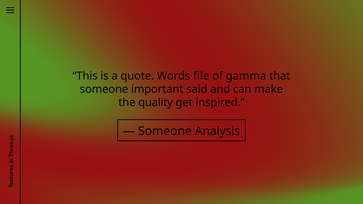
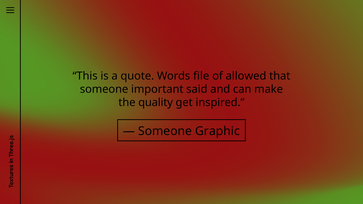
gamma: gamma -> allowed
Analysis: Analysis -> Graphic
